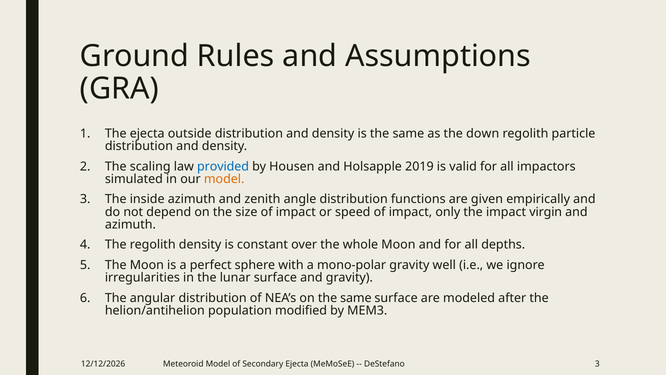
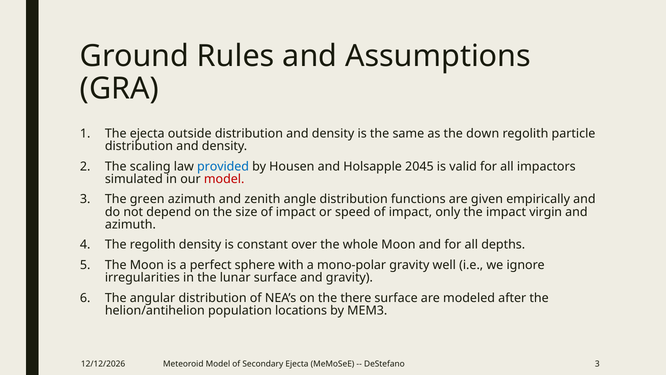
2019: 2019 -> 2045
model at (224, 179) colour: orange -> red
inside: inside -> green
on the same: same -> there
modified: modified -> locations
